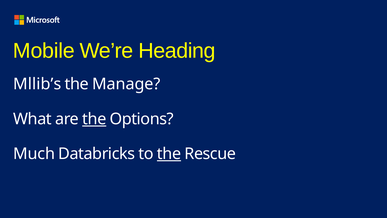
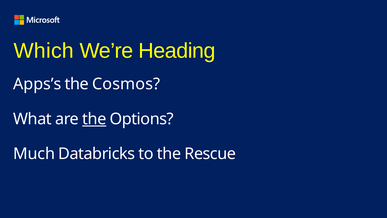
Mobile: Mobile -> Which
Mllib’s: Mllib’s -> Apps’s
Manage: Manage -> Cosmos
the at (169, 154) underline: present -> none
